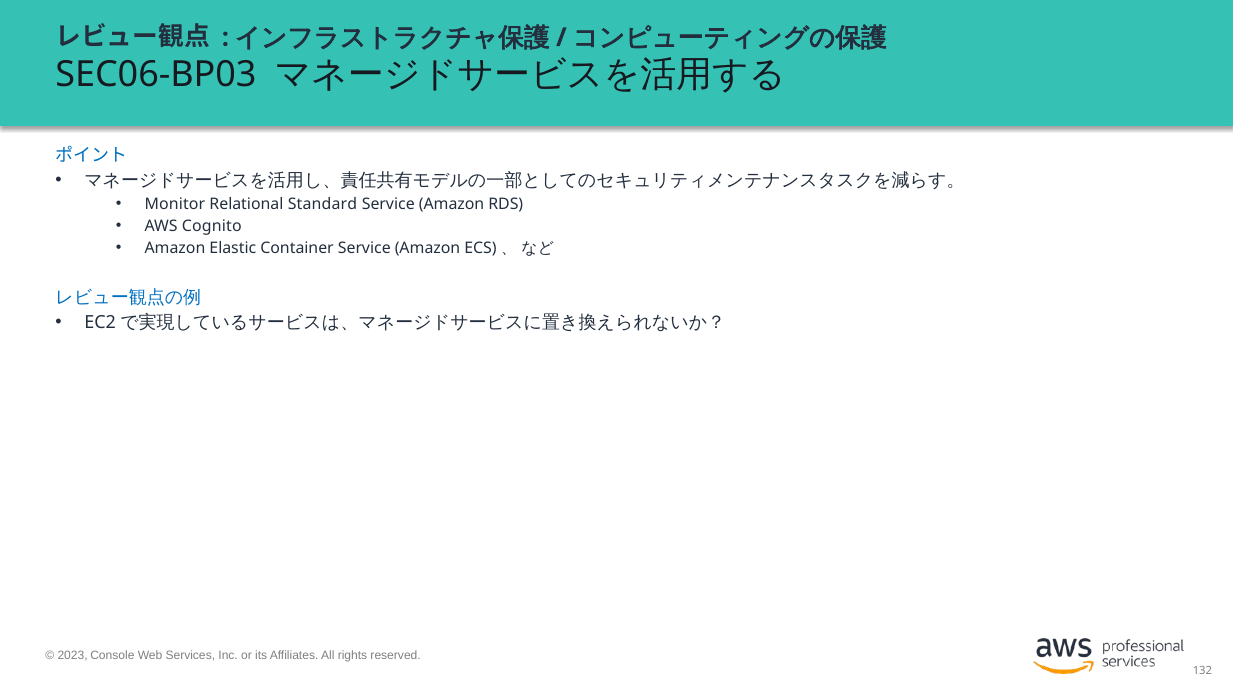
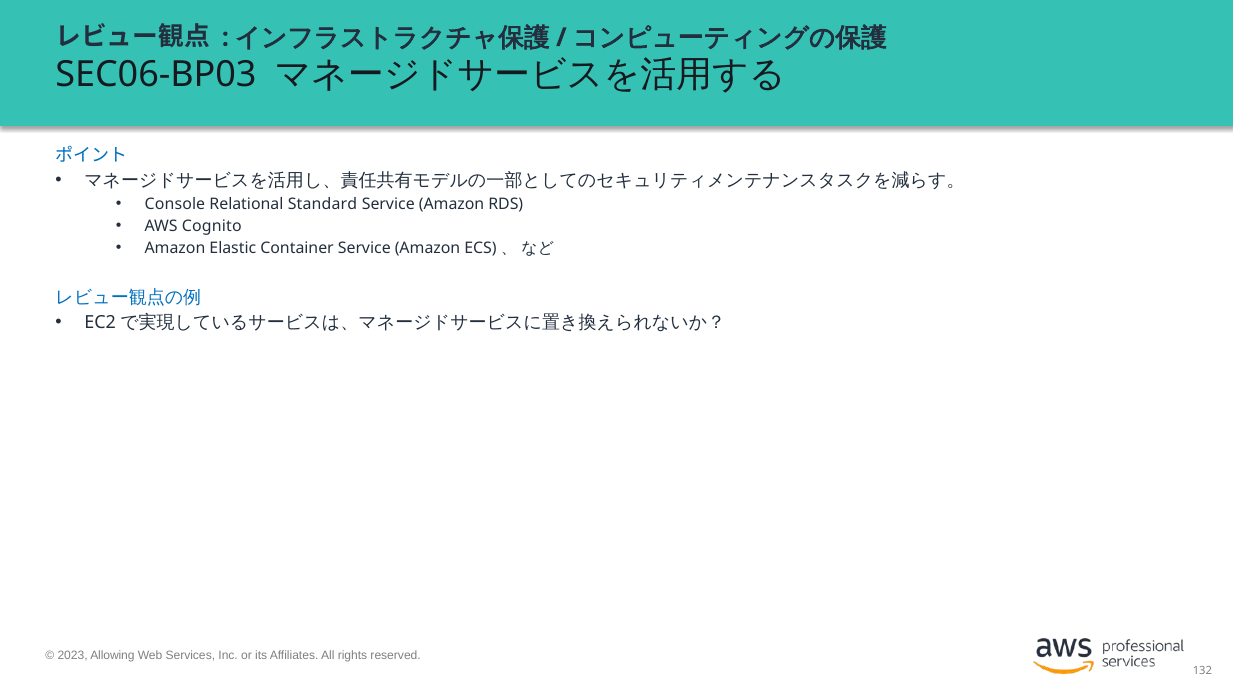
Monitor: Monitor -> Console
Console: Console -> Allowing
